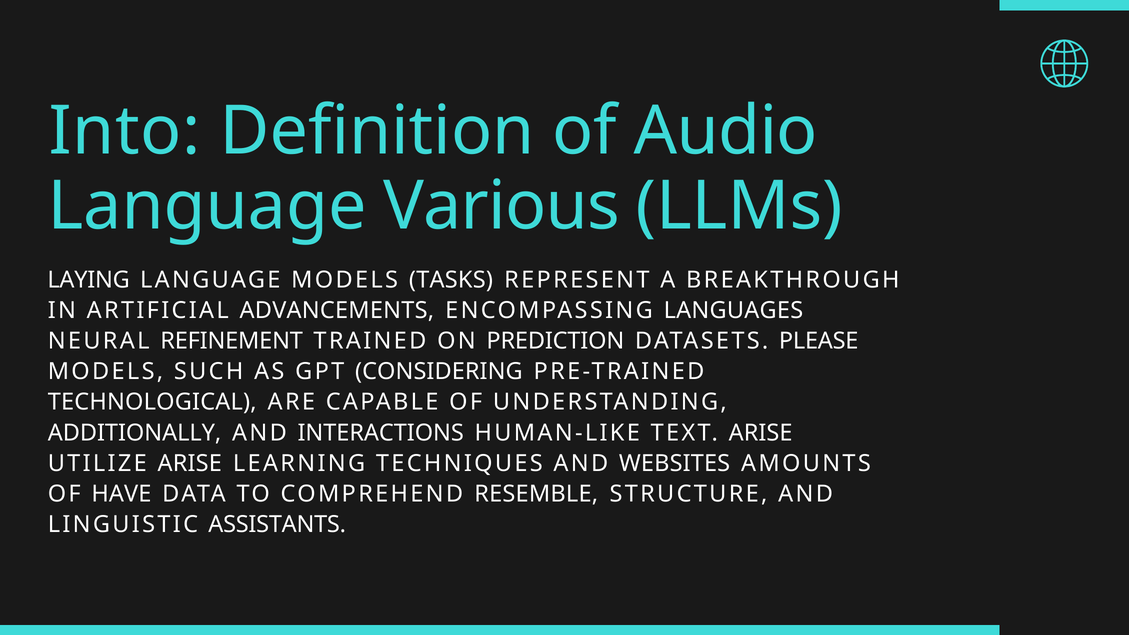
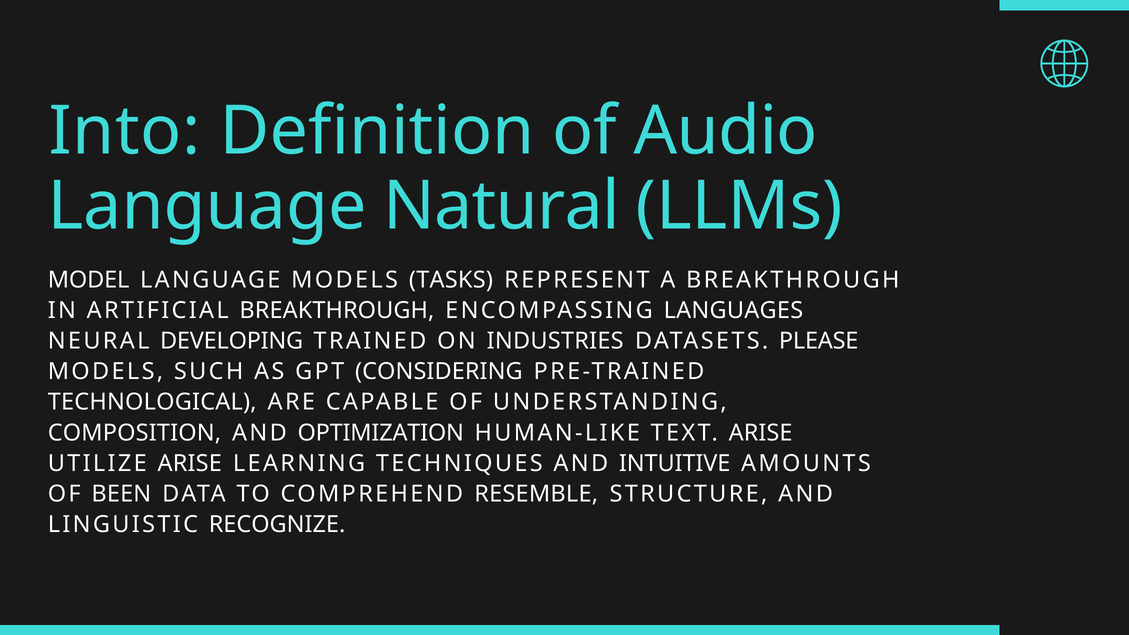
Various: Various -> Natural
LAYING: LAYING -> MODEL
ARTIFICIAL ADVANCEMENTS: ADVANCEMENTS -> BREAKTHROUGH
REFINEMENT: REFINEMENT -> DEVELOPING
PREDICTION: PREDICTION -> INDUSTRIES
ADDITIONALLY: ADDITIONALLY -> COMPOSITION
INTERACTIONS: INTERACTIONS -> OPTIMIZATION
WEBSITES: WEBSITES -> INTUITIVE
HAVE: HAVE -> BEEN
ASSISTANTS: ASSISTANTS -> RECOGNIZE
